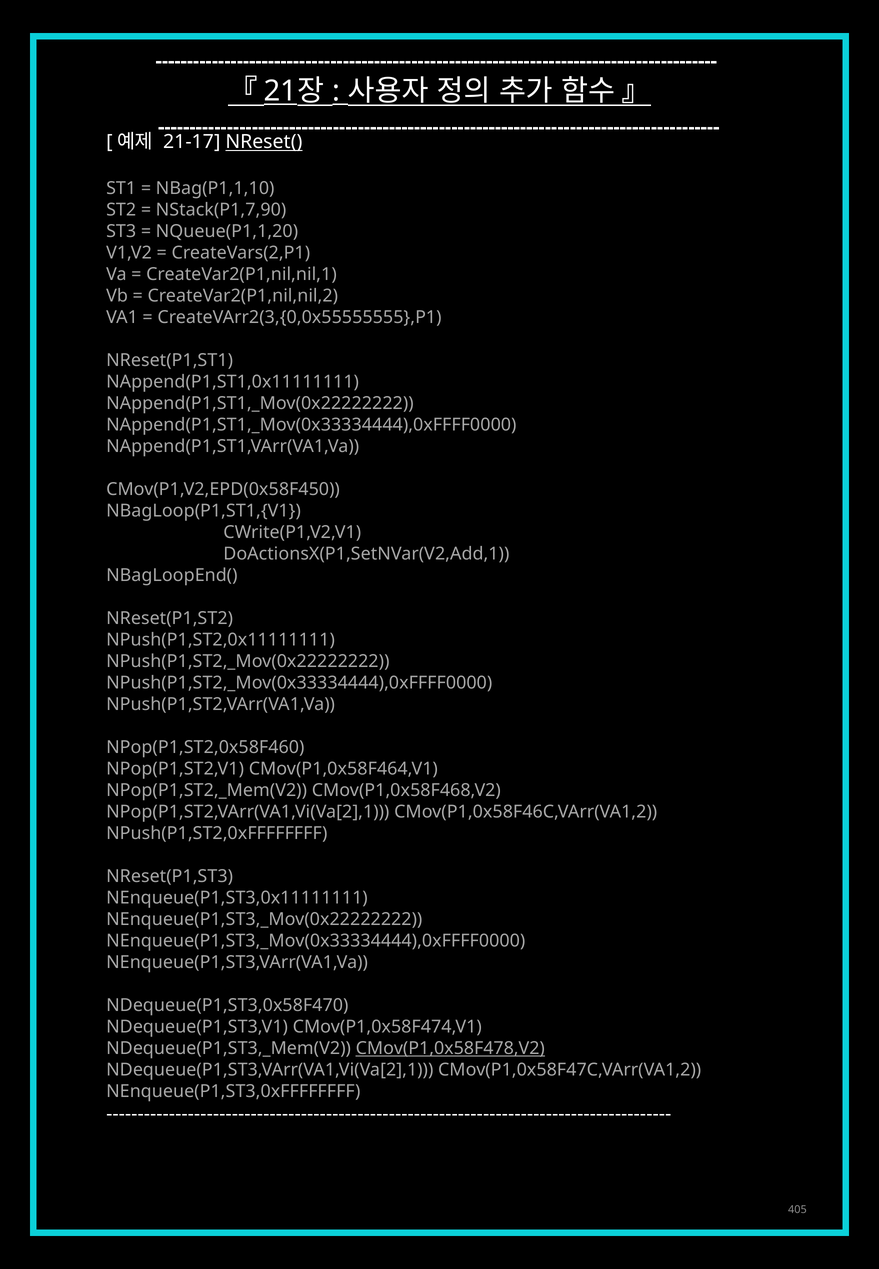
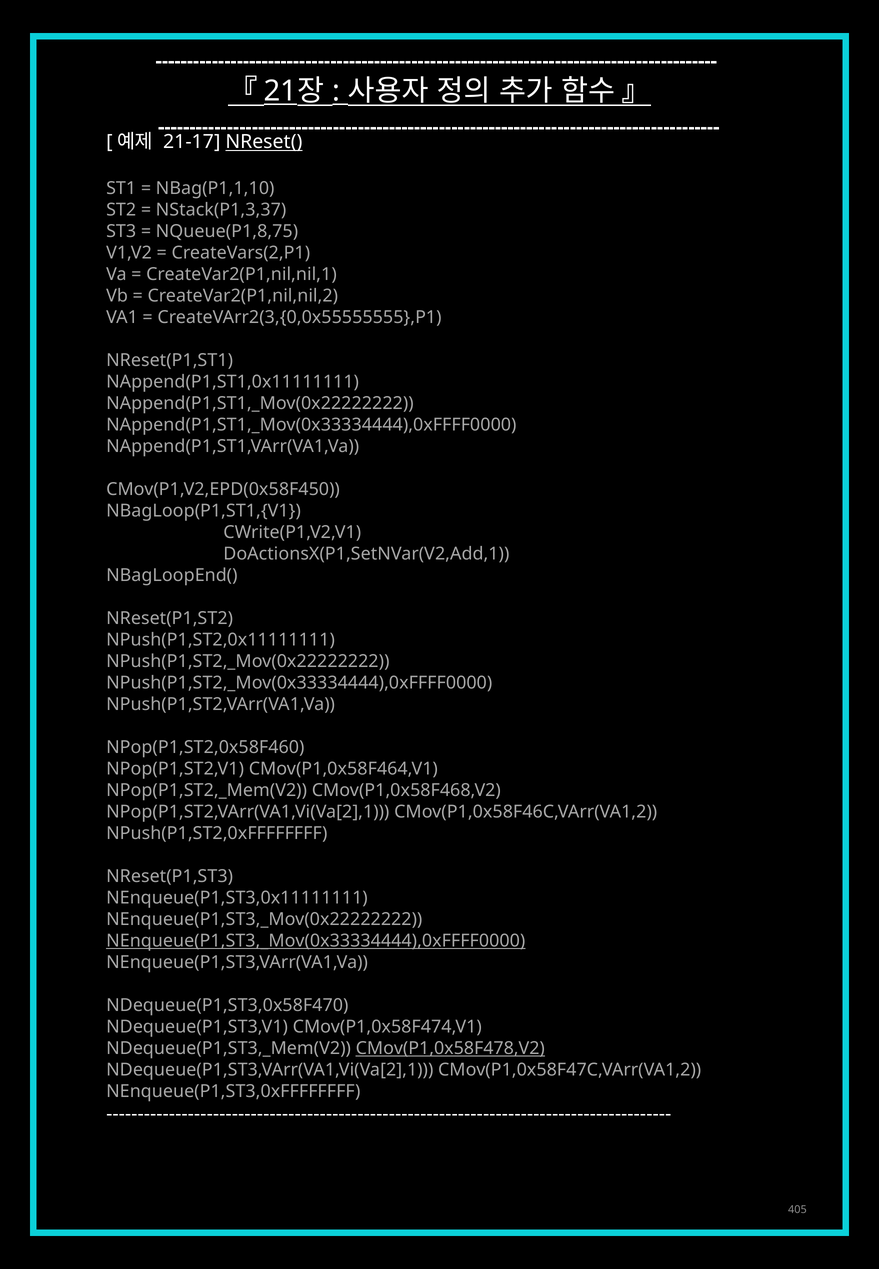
NStack(P1,7,90: NStack(P1,7,90 -> NStack(P1,3,37
NQueue(P1,1,20: NQueue(P1,1,20 -> NQueue(P1,8,75
NEnqueue(P1,ST3,_Mov(0x33334444),0xFFFF0000 underline: none -> present
